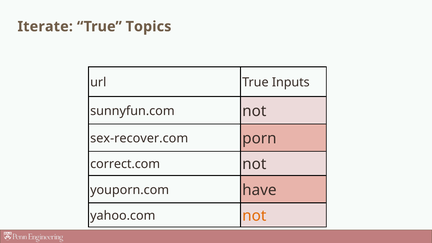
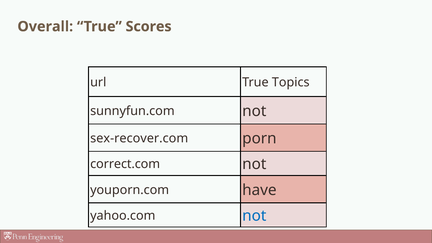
Iterate: Iterate -> Overall
Topics: Topics -> Scores
Inputs: Inputs -> Topics
not at (254, 216) colour: orange -> blue
